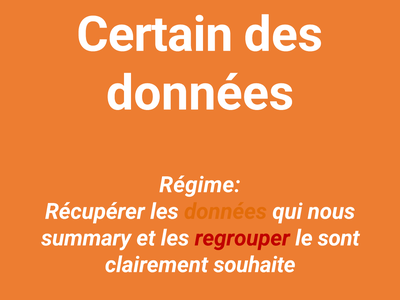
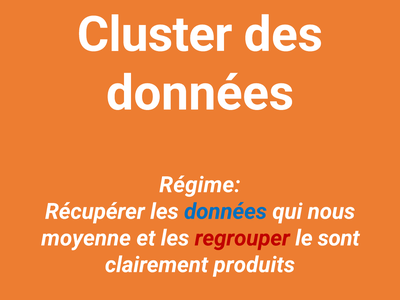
Certain: Certain -> Cluster
données at (225, 212) colour: orange -> blue
summary: summary -> moyenne
souhaite: souhaite -> produits
